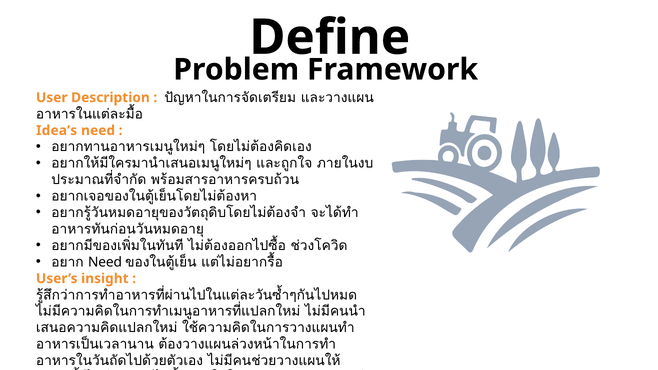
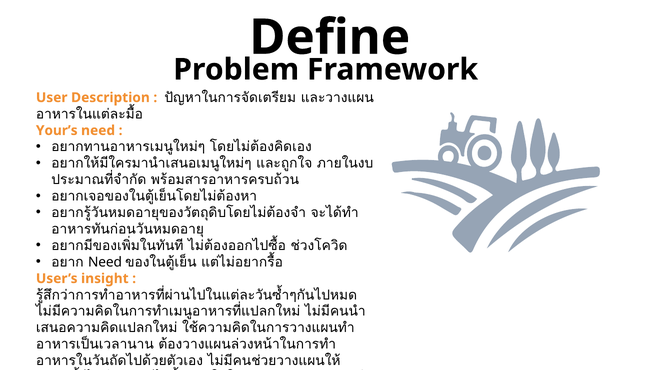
Idea’s: Idea’s -> Your’s
